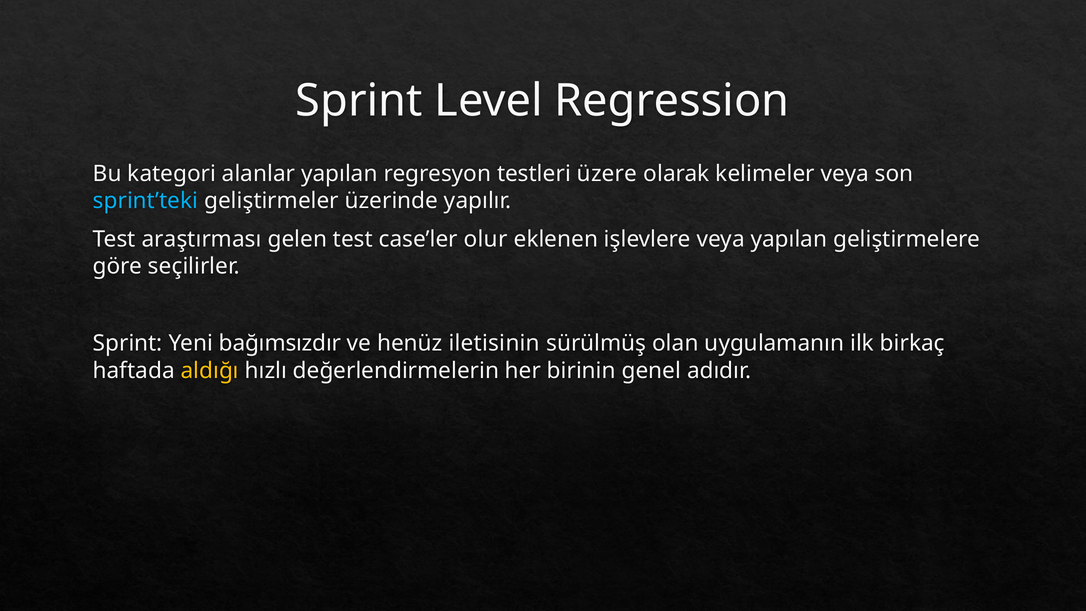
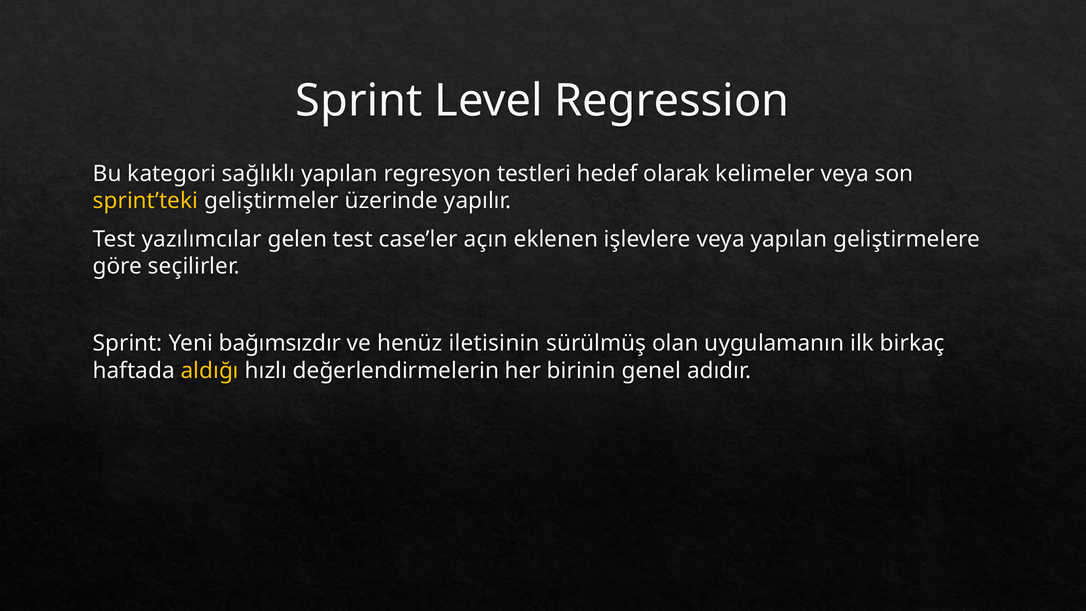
alanlar: alanlar -> sağlıklı
üzere: üzere -> hedef
sprint’teki colour: light blue -> yellow
araştırması: araştırması -> yazılımcılar
olur: olur -> açın
